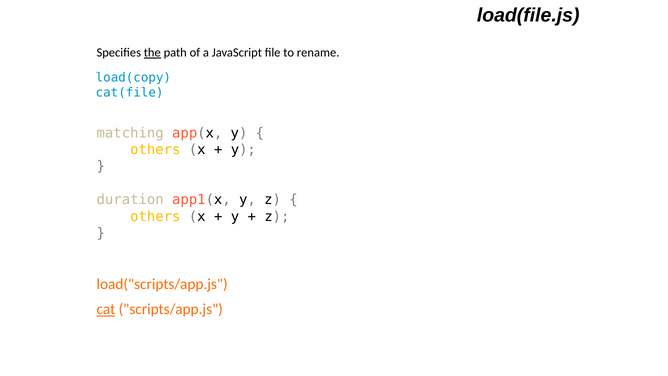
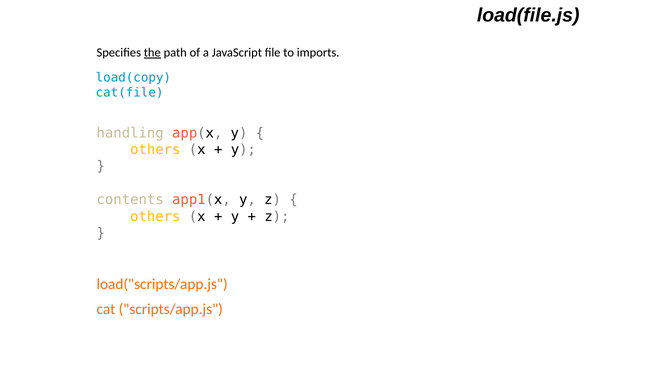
rename: rename -> imports
matching: matching -> handling
duration: duration -> contents
cat underline: present -> none
